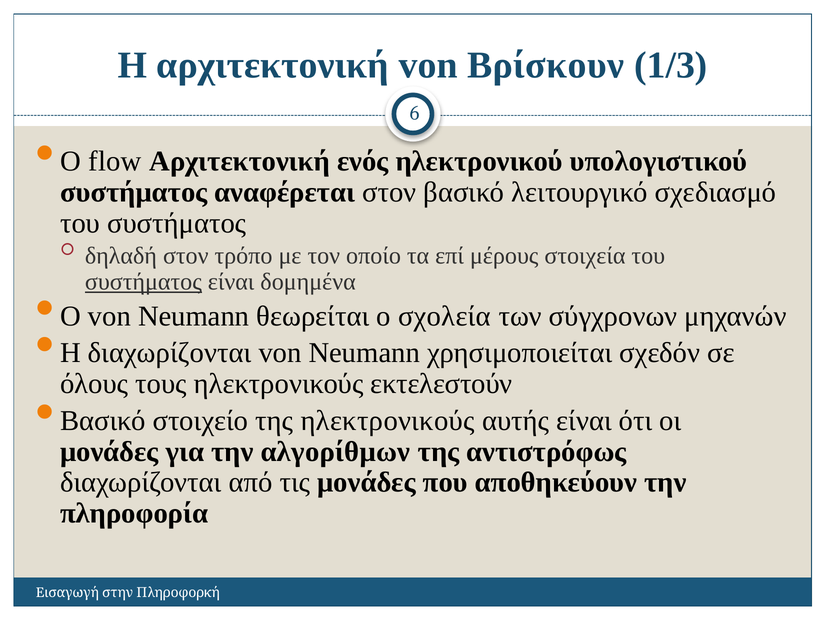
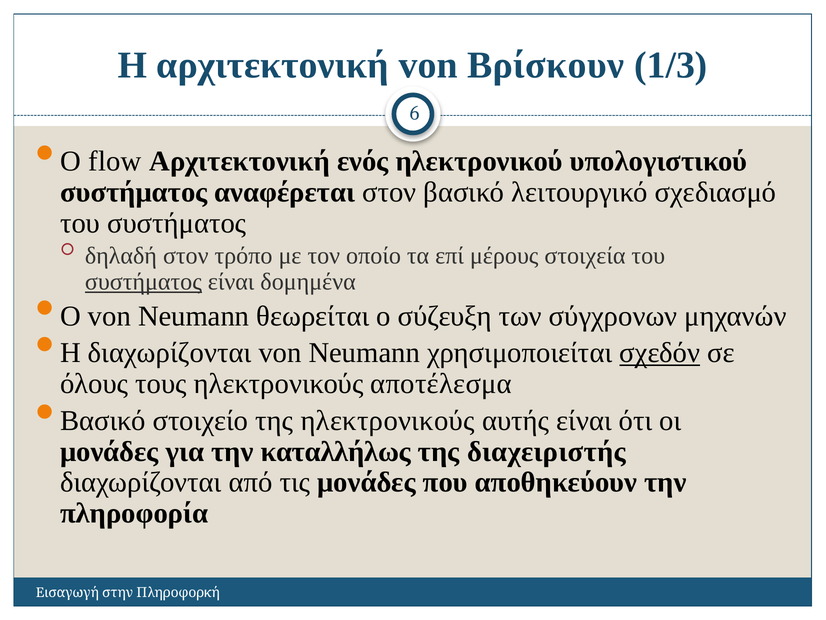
σχολεία: σχολεία -> σύζευξη
σχεδόν underline: none -> present
εκτελεστούν: εκτελεστούν -> αποτέλεσμα
αλγορίθμων: αλγορίθμων -> καταλλήλως
αντιστρόφως: αντιστρόφως -> διαχειριστής
